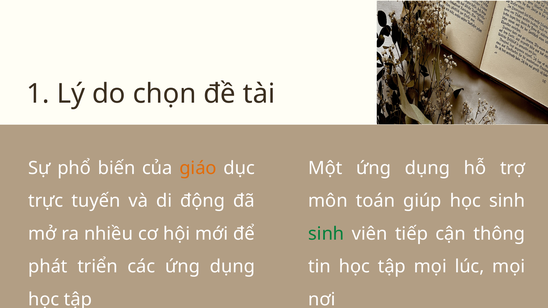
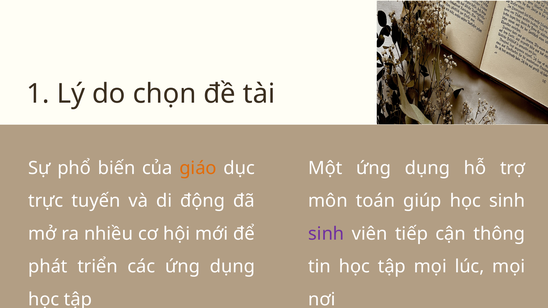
sinh at (326, 234) colour: green -> purple
